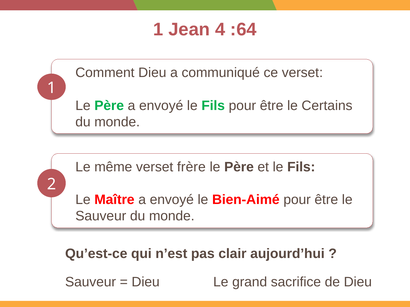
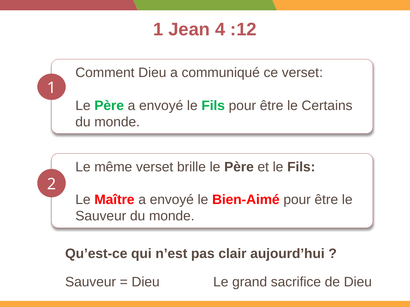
:64: :64 -> :12
frère: frère -> brille
